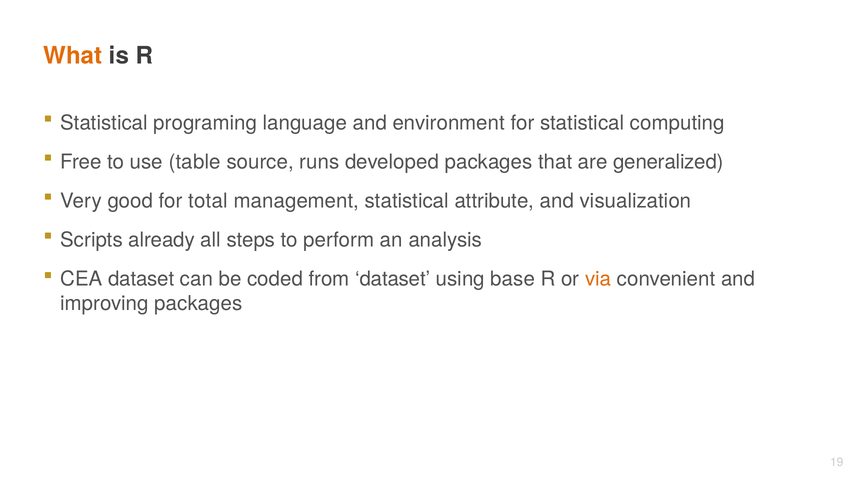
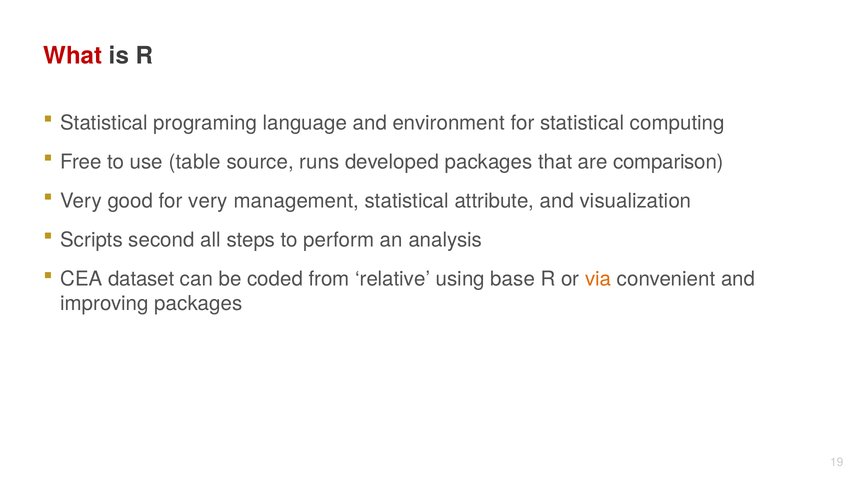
What colour: orange -> red
generalized: generalized -> comparison
for total: total -> very
already: already -> second
from dataset: dataset -> relative
